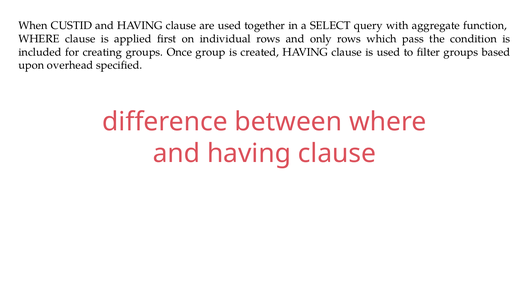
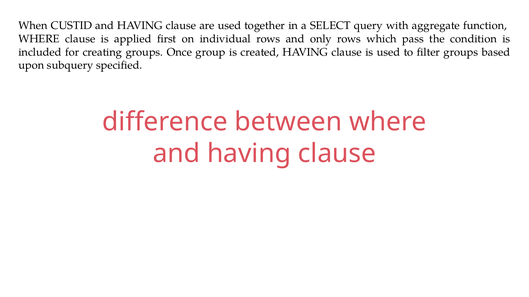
overhead: overhead -> subquery
